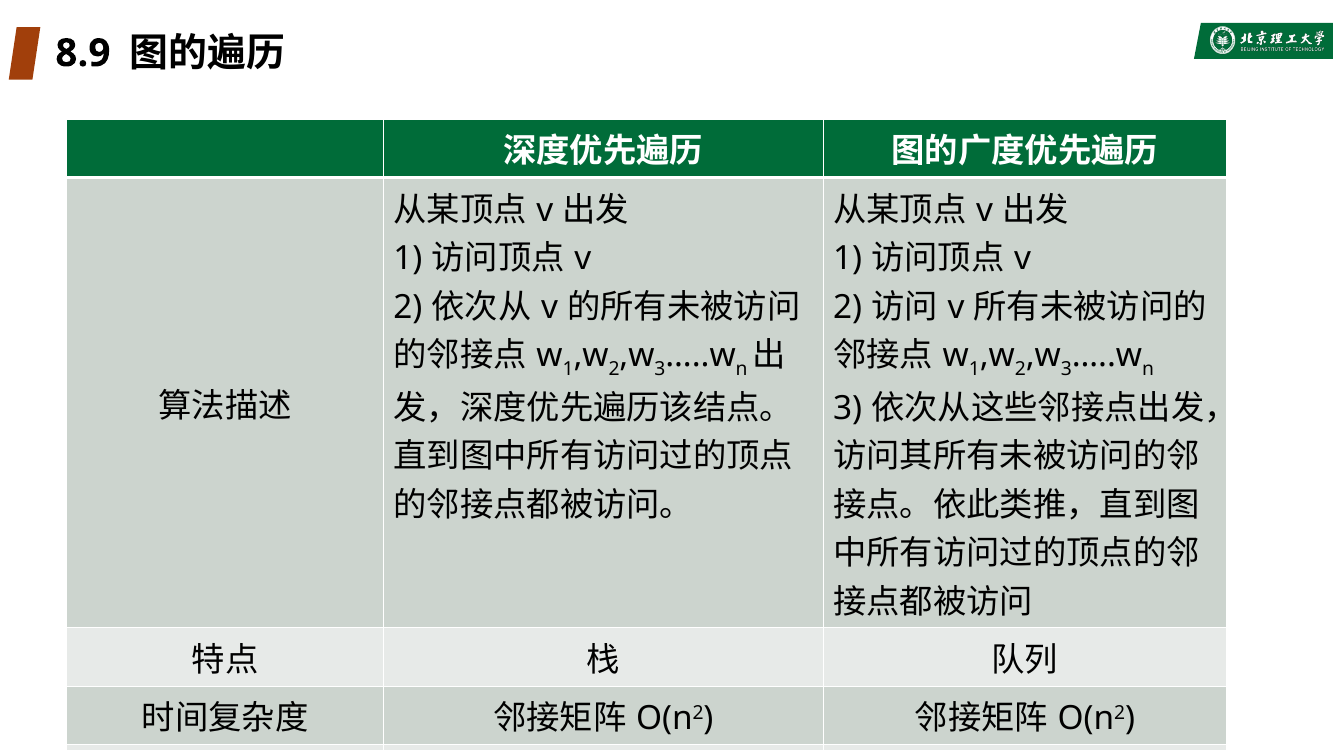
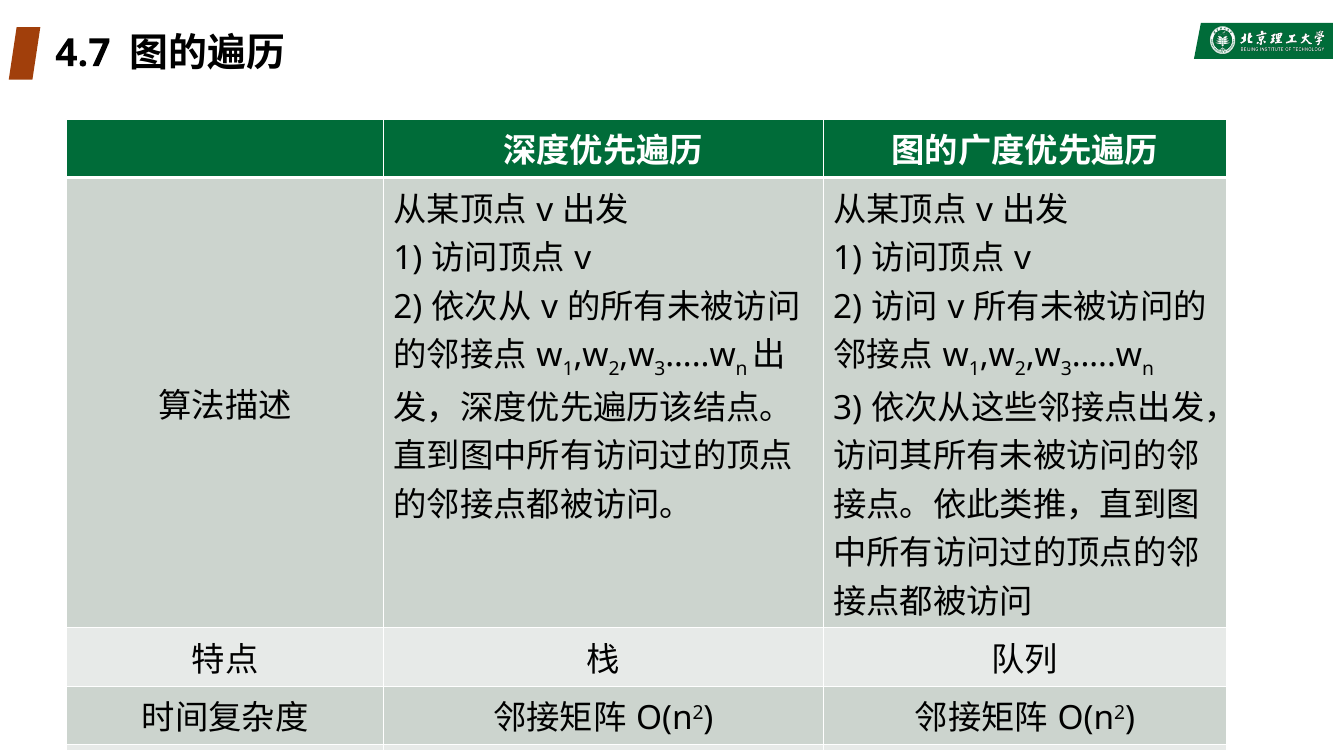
8.9: 8.9 -> 4.7
